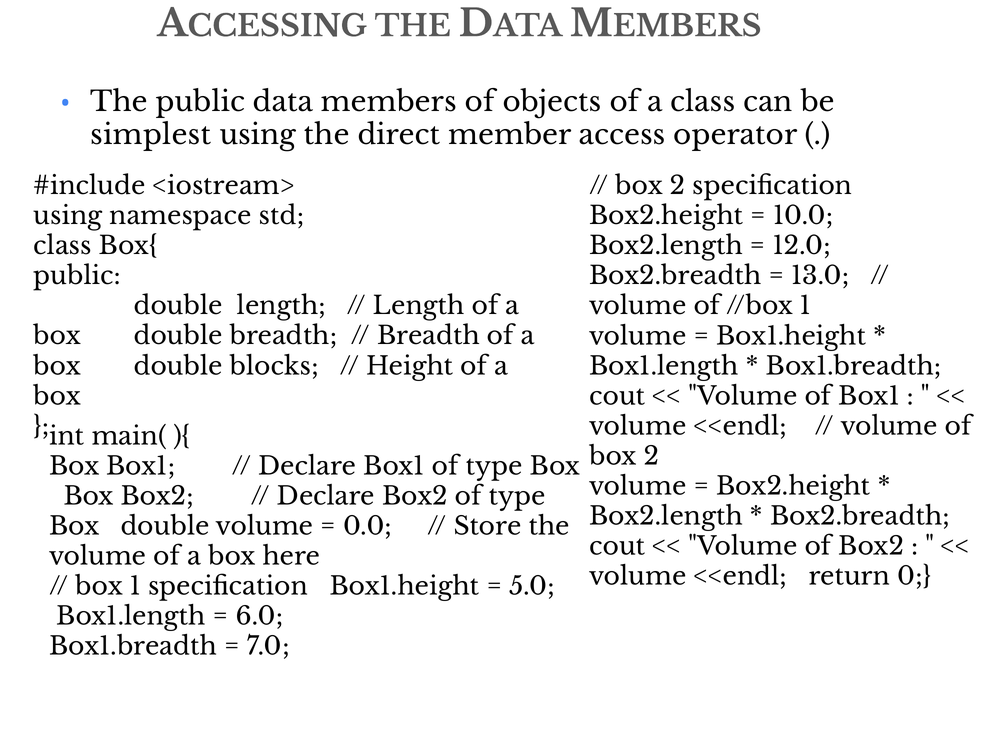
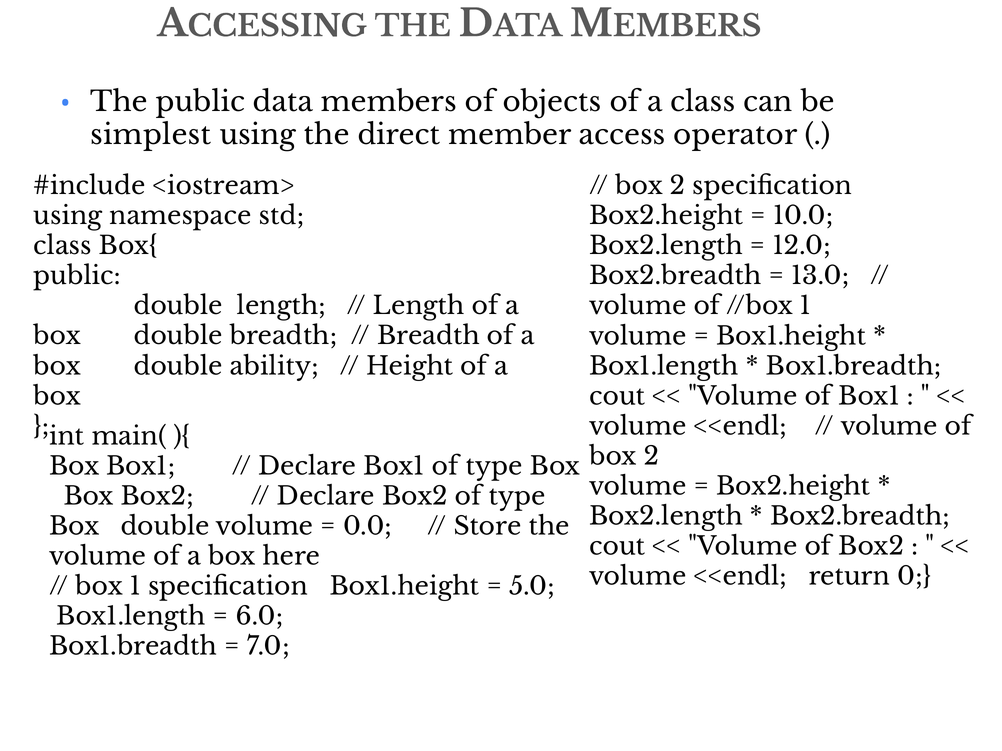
blocks: blocks -> ability
